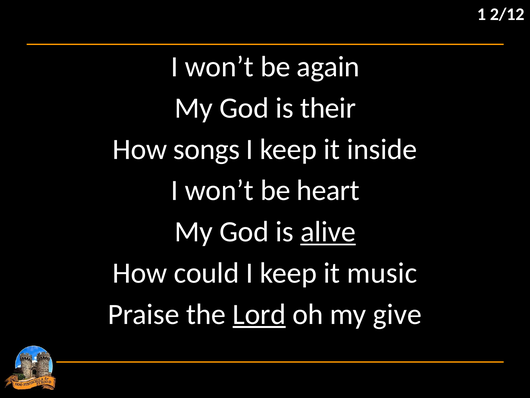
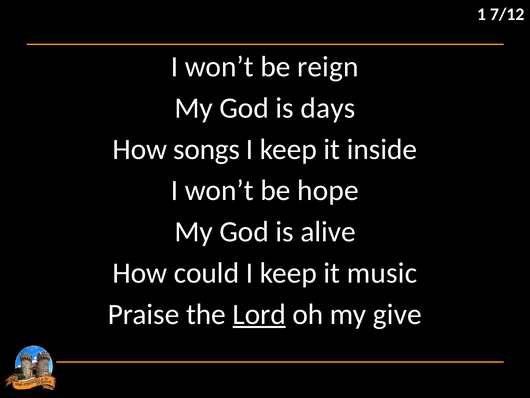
2/12: 2/12 -> 7/12
again: again -> reign
their: their -> days
heart: heart -> hope
alive underline: present -> none
